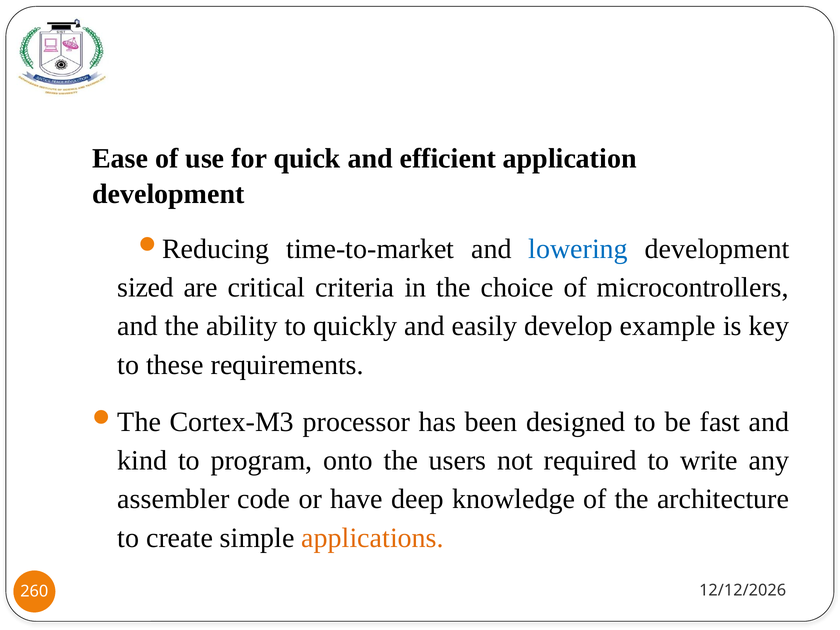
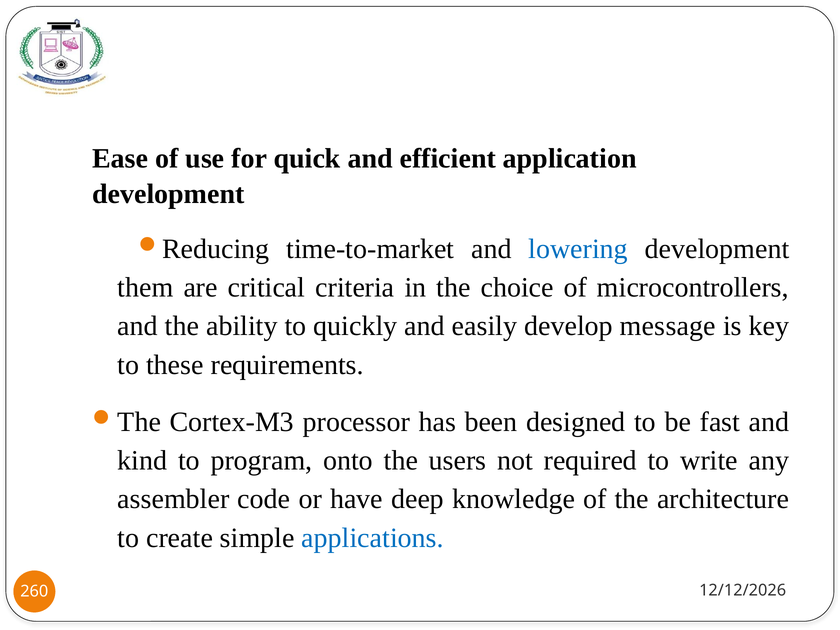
sized: sized -> them
example: example -> message
applications colour: orange -> blue
